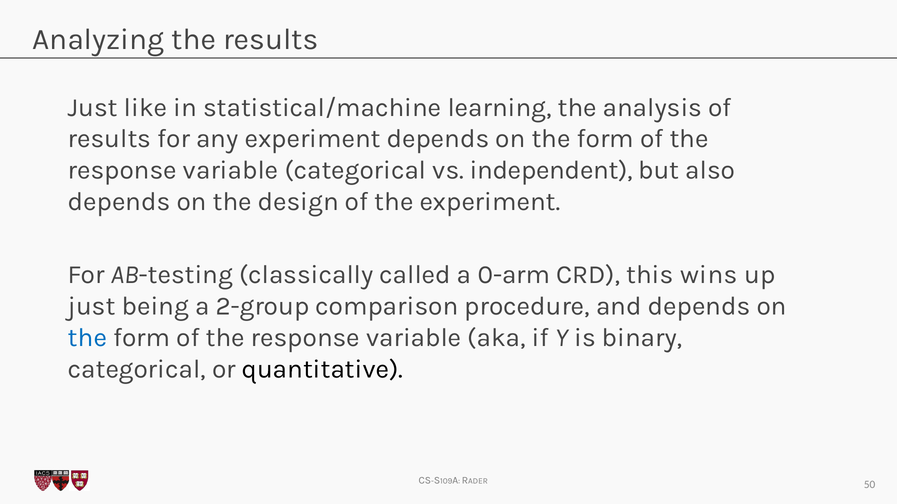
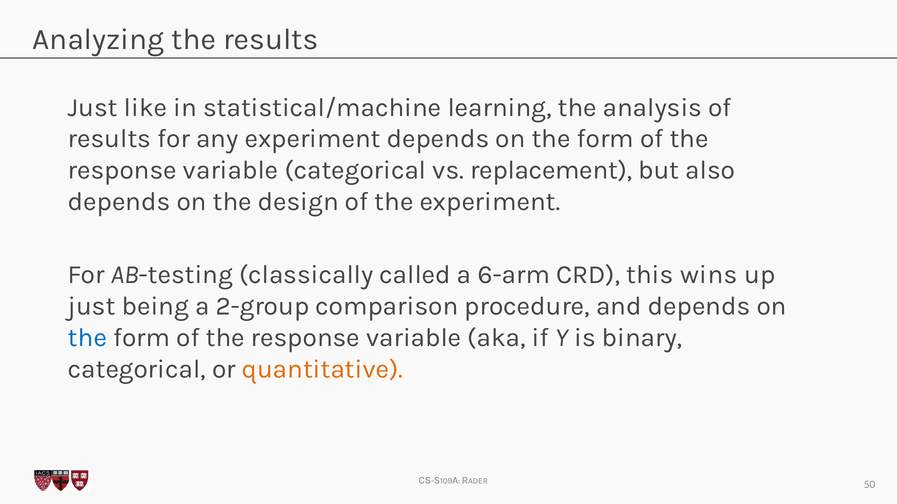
independent: independent -> replacement
0-arm: 0-arm -> 6-arm
quantitative colour: black -> orange
